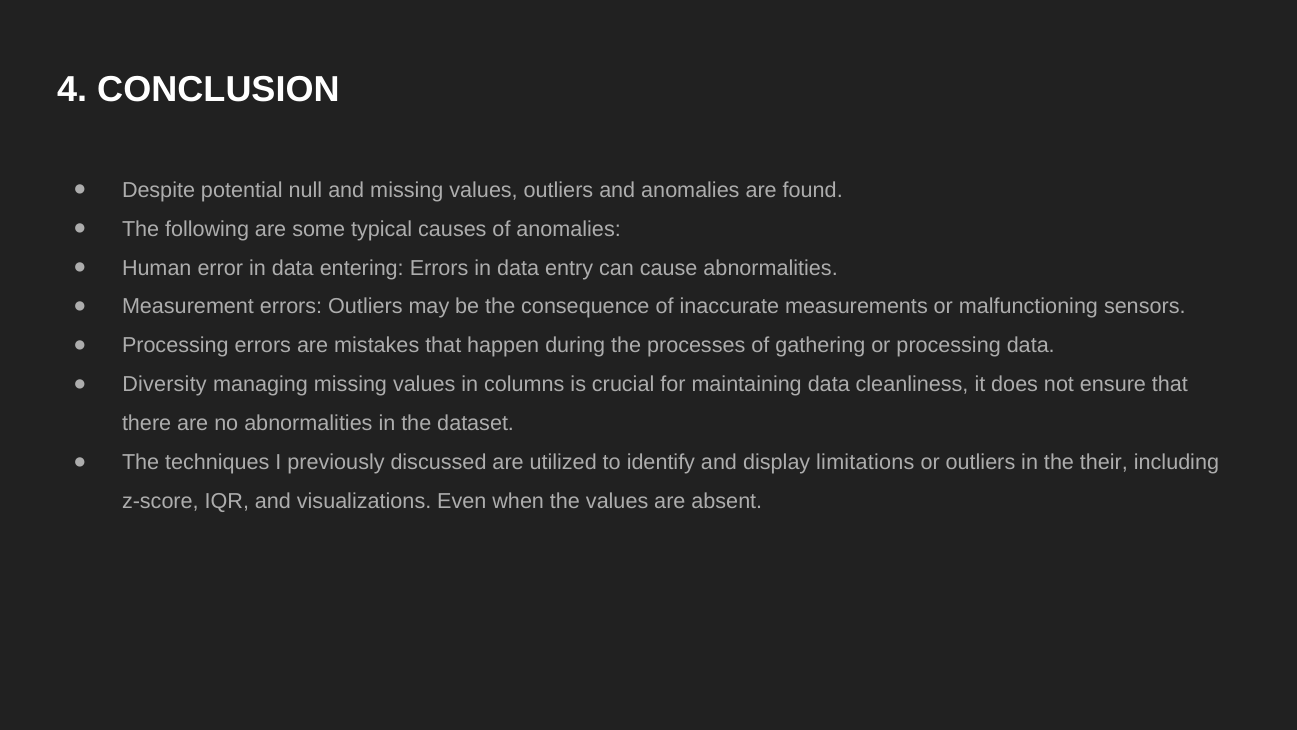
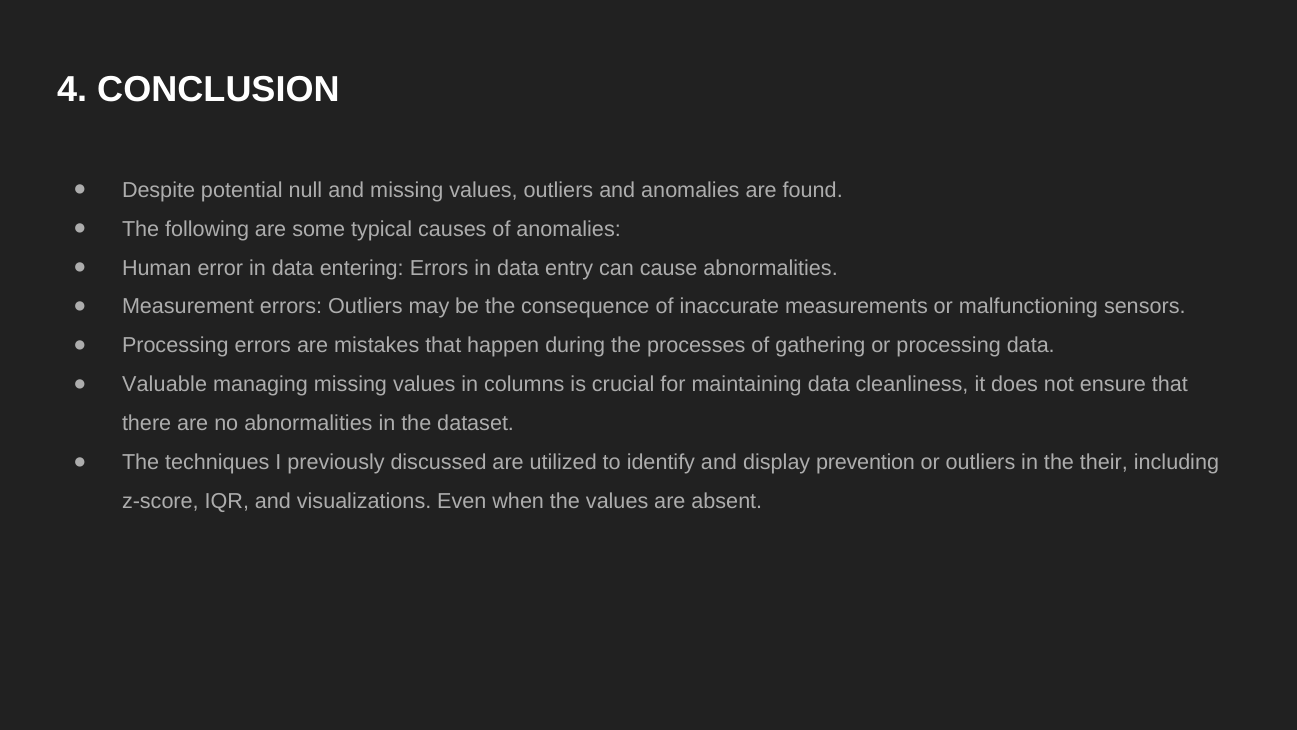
Diversity: Diversity -> Valuable
limitations: limitations -> prevention
